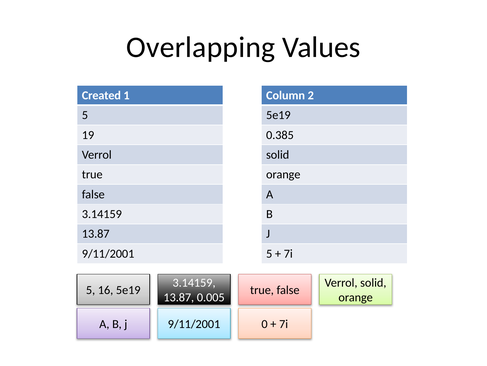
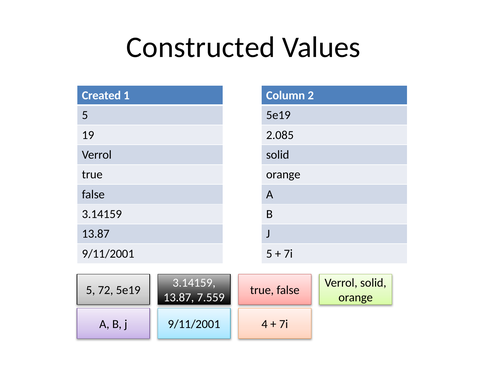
Overlapping: Overlapping -> Constructed
0.385: 0.385 -> 2.085
16: 16 -> 72
0.005: 0.005 -> 7.559
0: 0 -> 4
